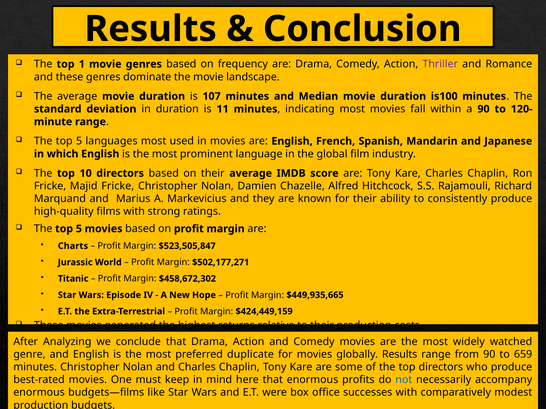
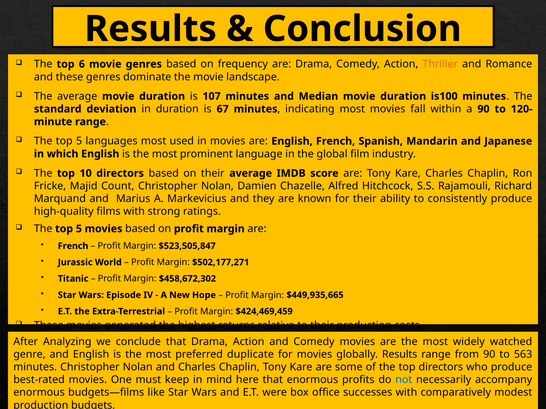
1: 1 -> 6
Thriller colour: purple -> orange
11: 11 -> 67
Majid Fricke: Fricke -> Count
Charts at (73, 246): Charts -> French
$424,449,159: $424,449,159 -> $424,469,459
659: 659 -> 563
